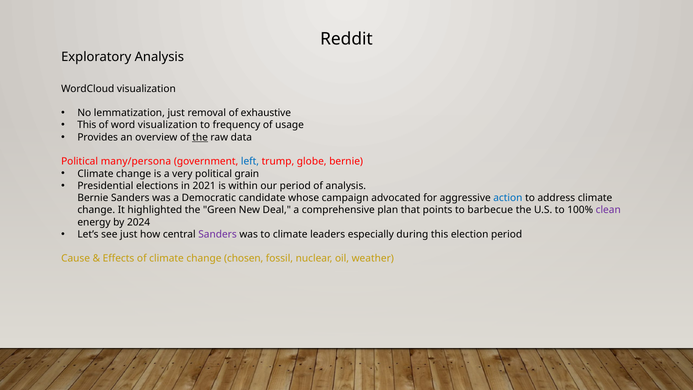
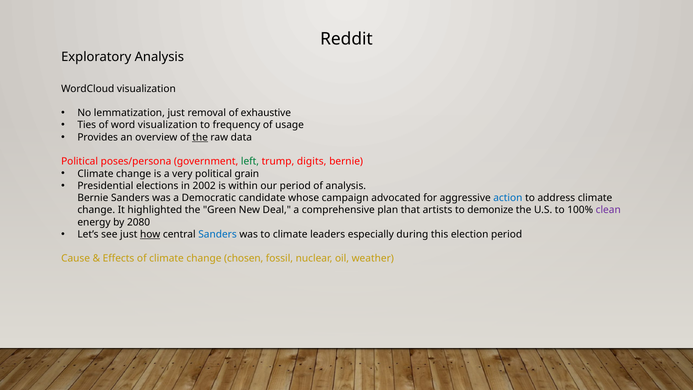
This at (87, 125): This -> Ties
many/persona: many/persona -> poses/persona
left colour: blue -> green
globe: globe -> digits
2021: 2021 -> 2002
points: points -> artists
barbecue: barbecue -> demonize
2024: 2024 -> 2080
how underline: none -> present
Sanders at (218, 234) colour: purple -> blue
